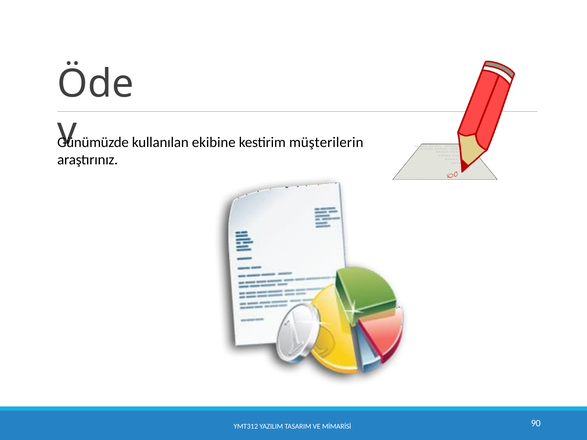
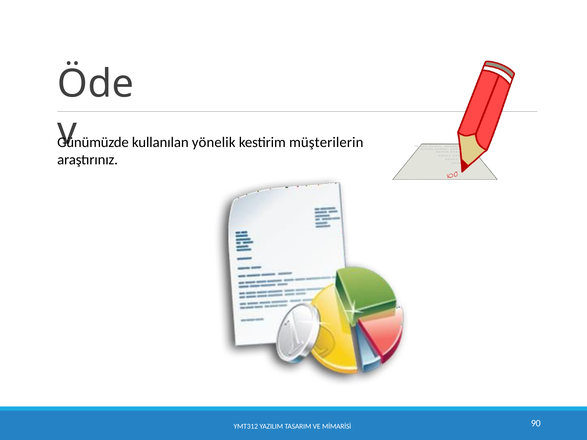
ekibine: ekibine -> yönelik
